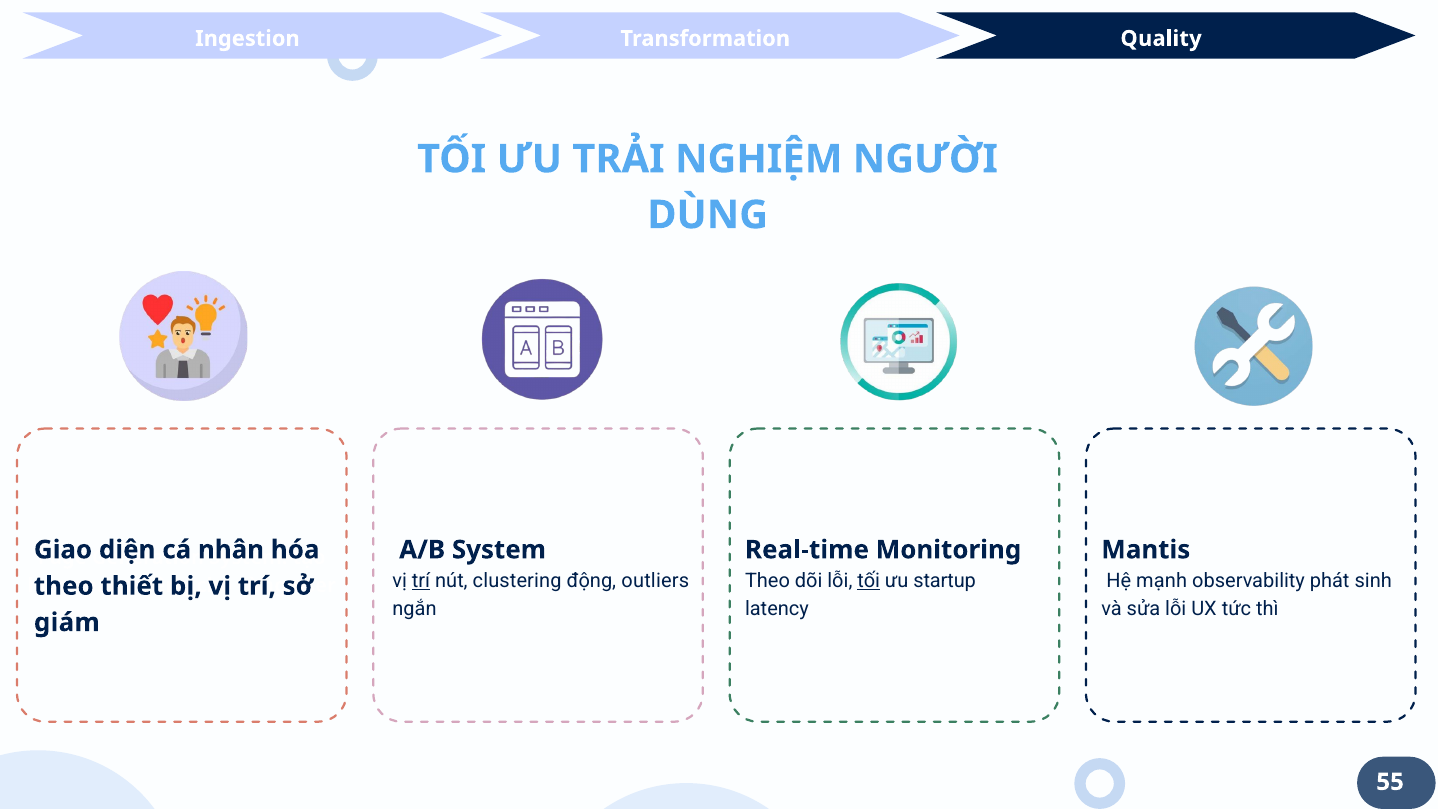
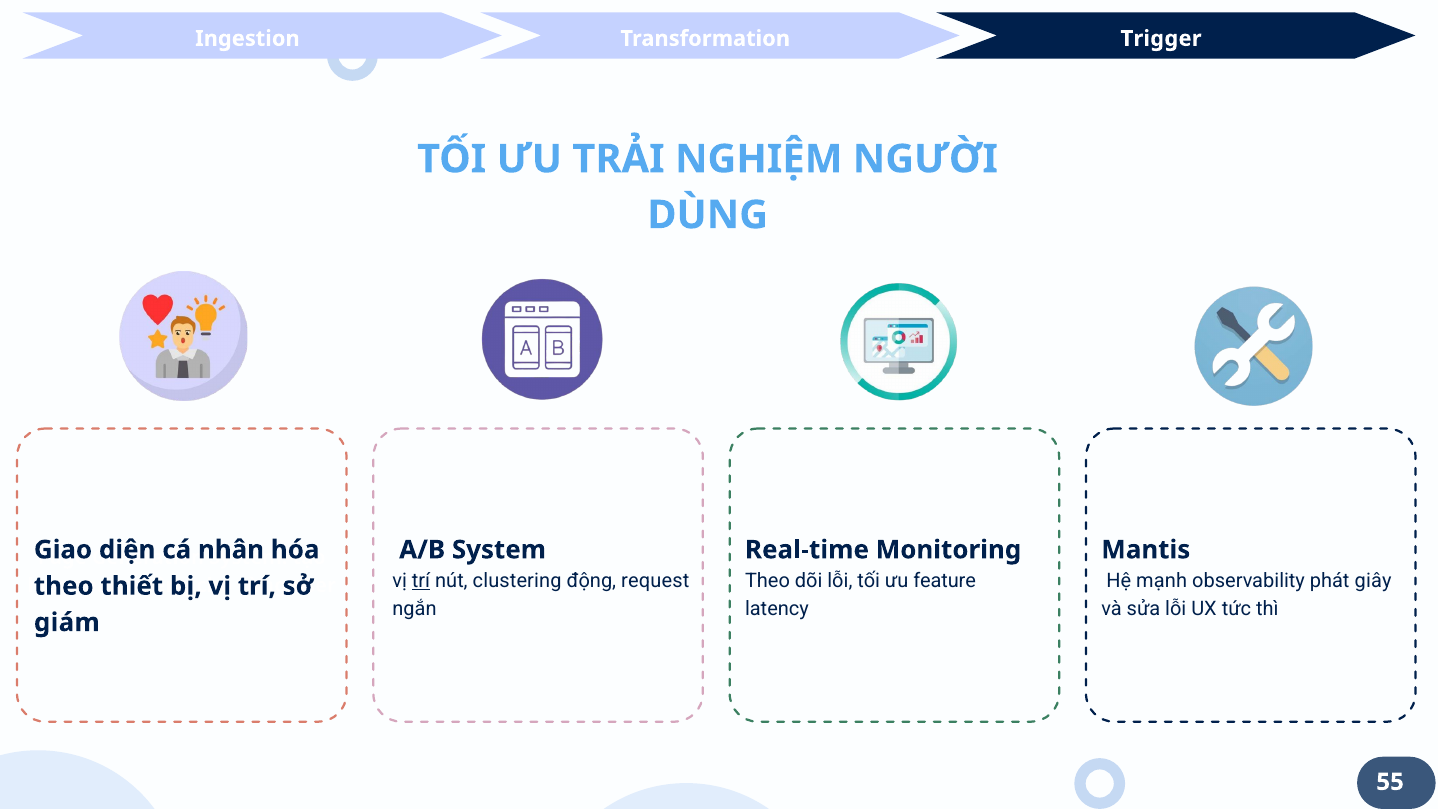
Quality: Quality -> Trigger
outliers: outliers -> request
tối at (869, 581) underline: present -> none
startup: startup -> feature
sinh: sinh -> giây
